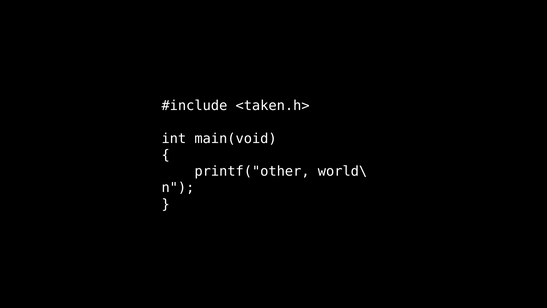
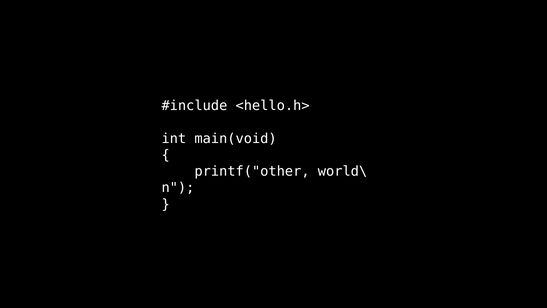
<taken.h>: <taken.h> -> <hello.h>
